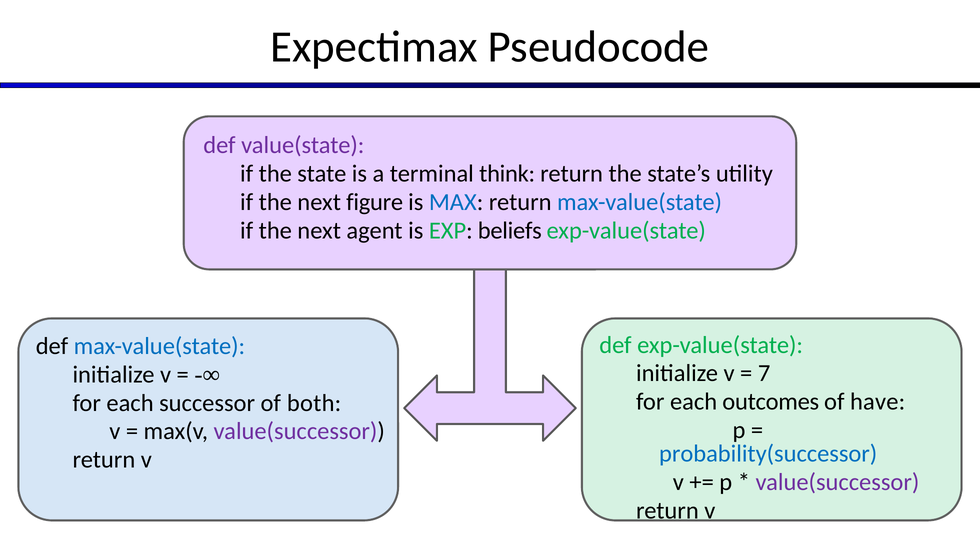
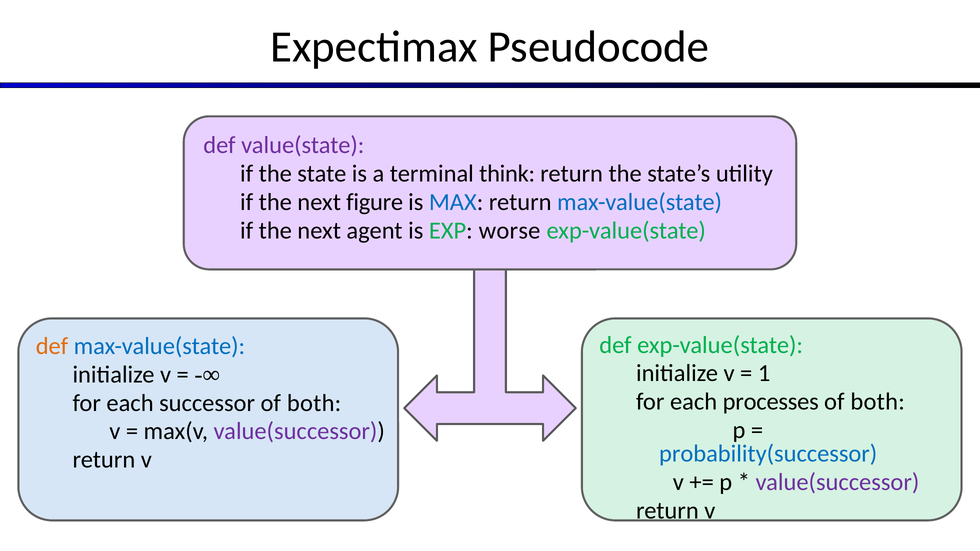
beliefs: beliefs -> worse
def at (52, 346) colour: black -> orange
7: 7 -> 1
outcomes: outcomes -> processes
have at (878, 402): have -> both
